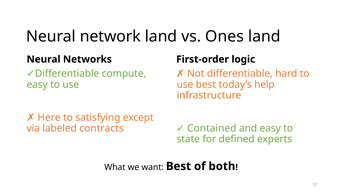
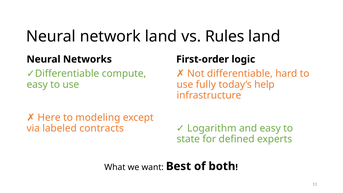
Ones: Ones -> Rules
use best: best -> fully
satisfying: satisfying -> modeling
Contained: Contained -> Logarithm
